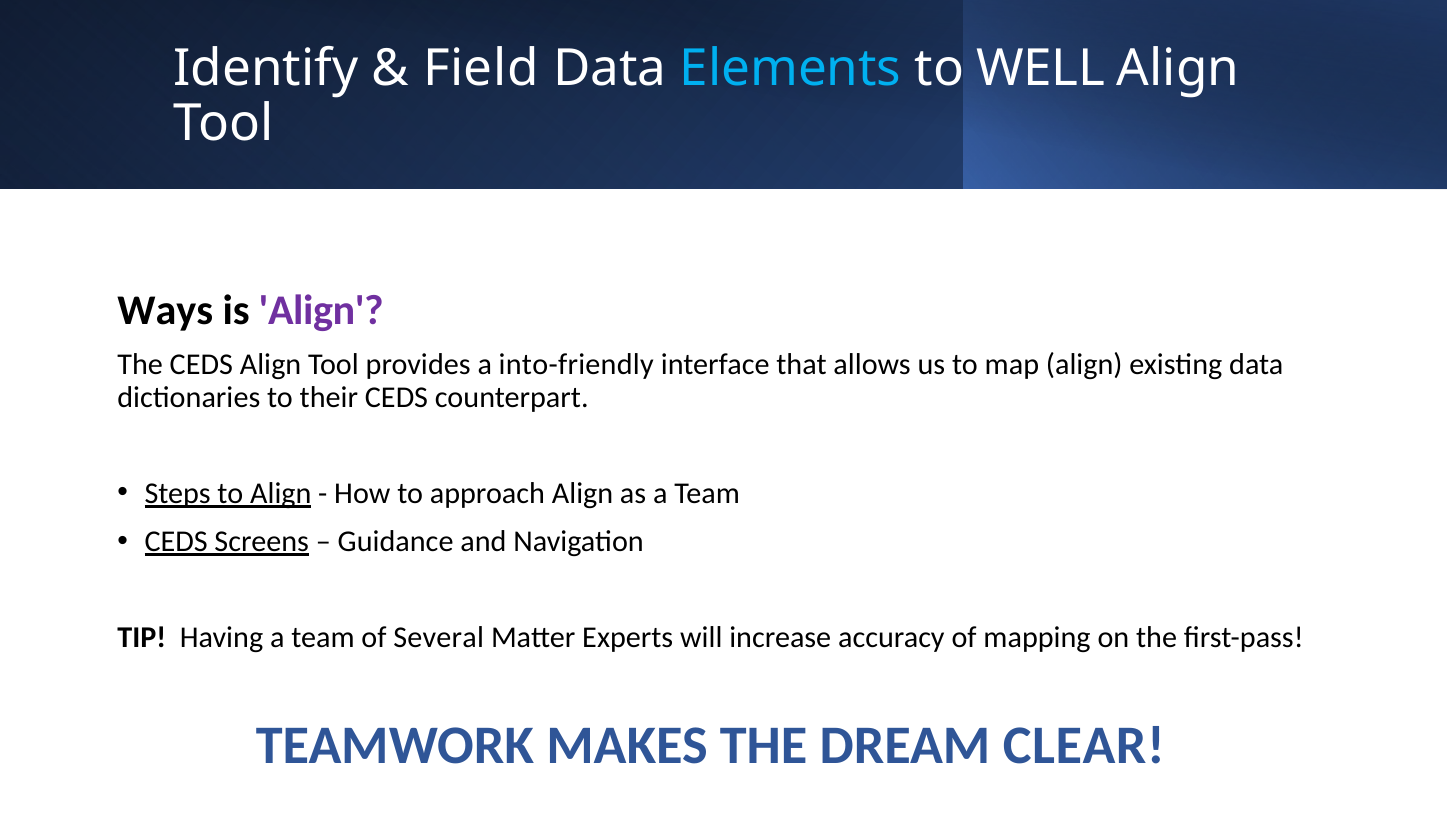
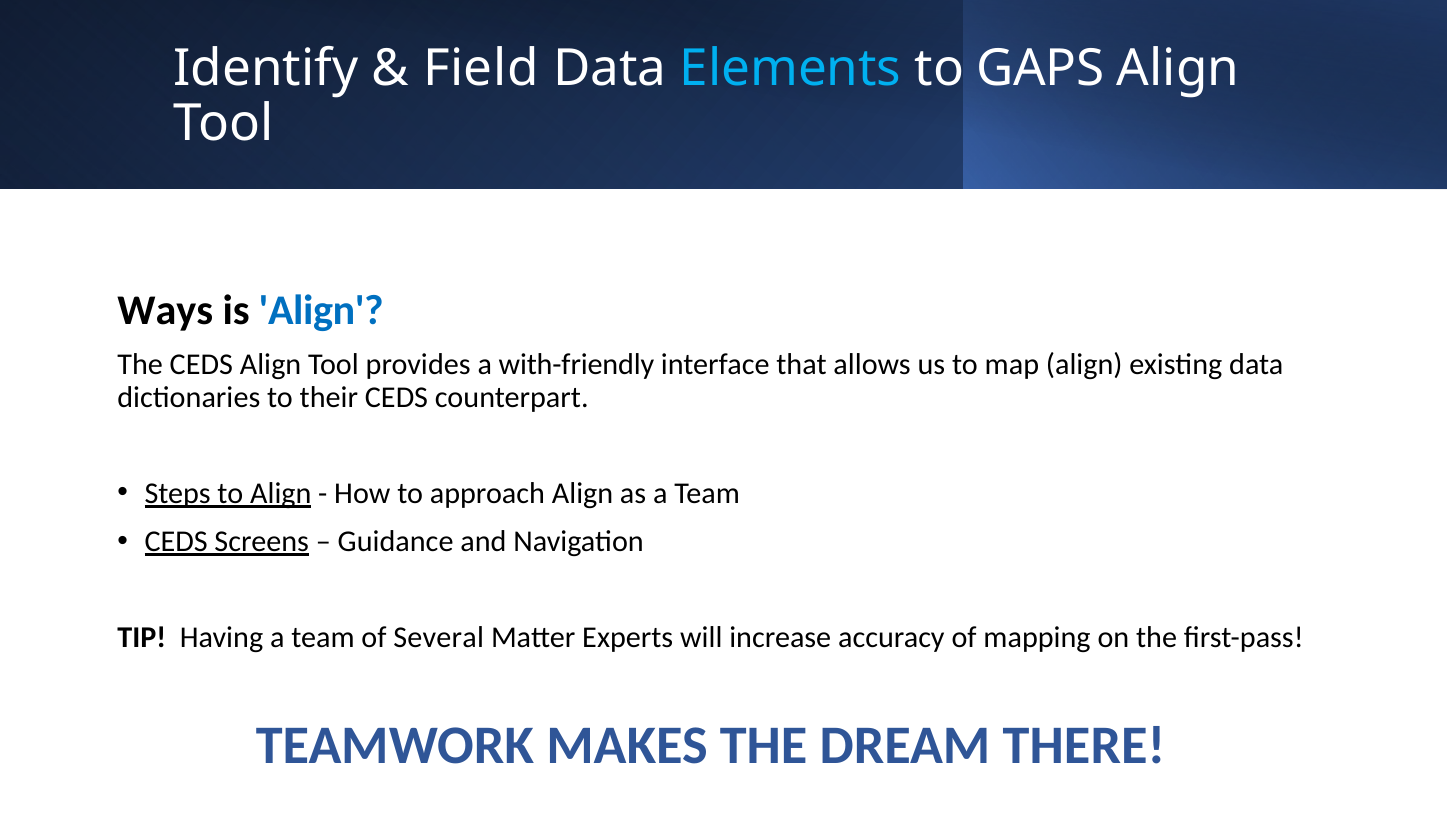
WELL: WELL -> GAPS
Align at (321, 311) colour: purple -> blue
into-friendly: into-friendly -> with-friendly
CLEAR: CLEAR -> THERE
